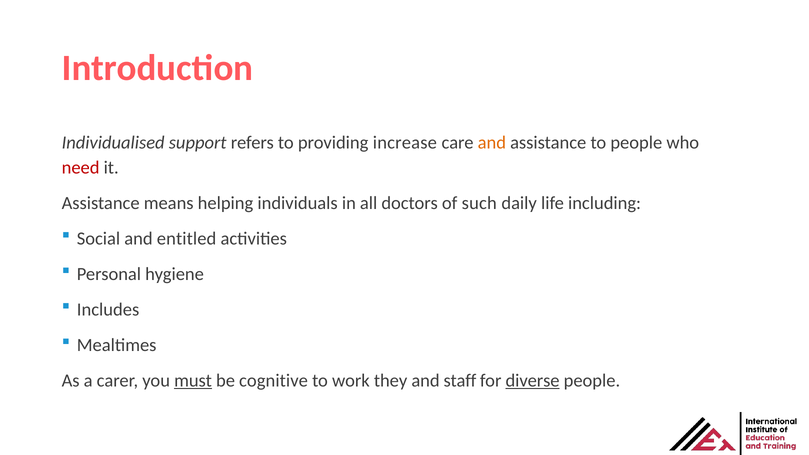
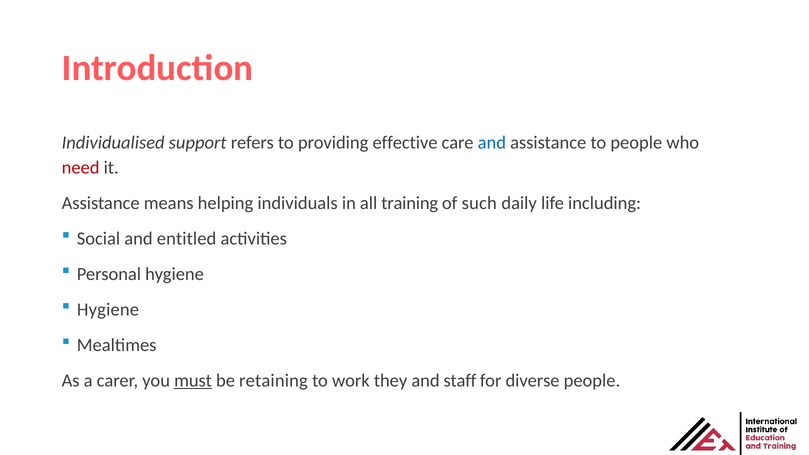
increase: increase -> effective
and at (492, 142) colour: orange -> blue
doctors: doctors -> training
Includes at (108, 310): Includes -> Hygiene
cognitive: cognitive -> retaining
diverse underline: present -> none
